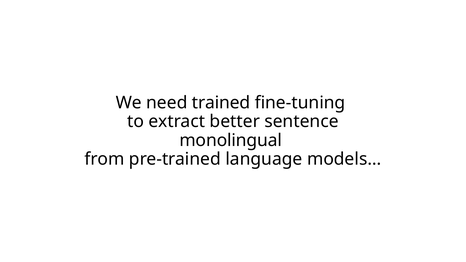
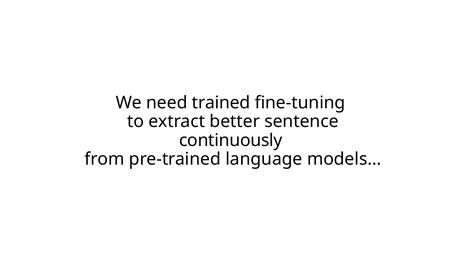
monolingual: monolingual -> continuously
